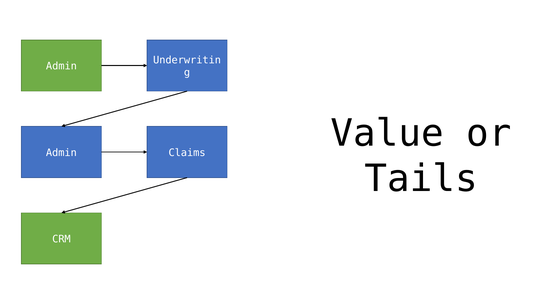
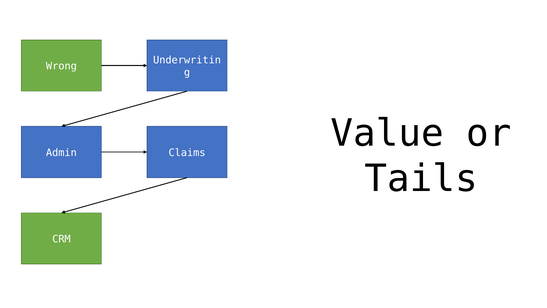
Admin at (61, 66): Admin -> Wrong
